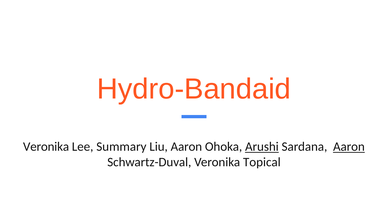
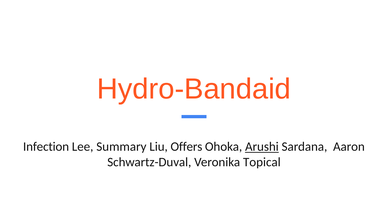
Veronika at (46, 147): Veronika -> Infection
Liu Aaron: Aaron -> Offers
Aaron at (349, 147) underline: present -> none
